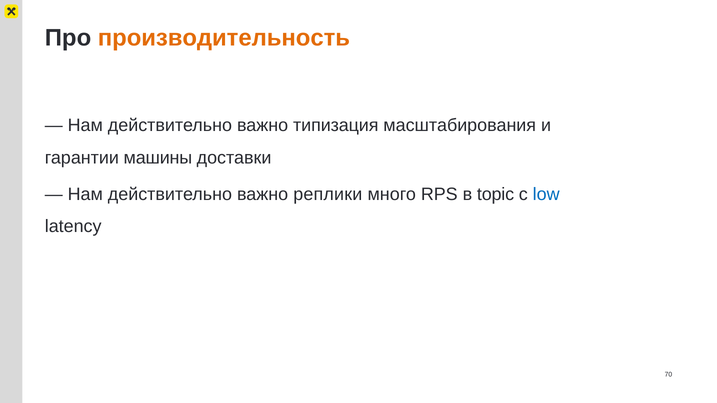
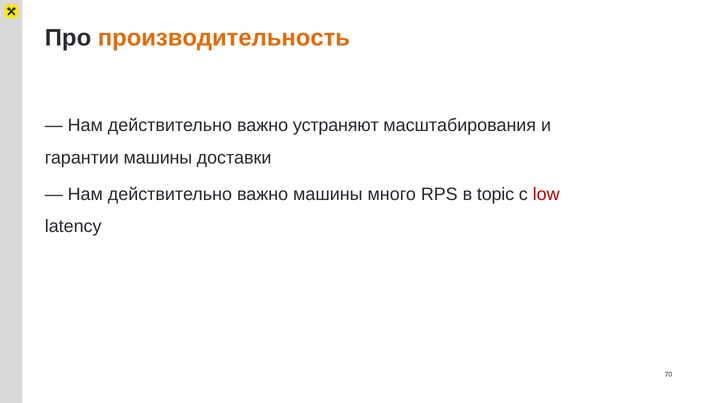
типизация: типизация -> устраняют
важно реплики: реплики -> машины
low colour: blue -> red
